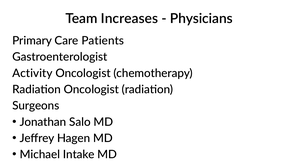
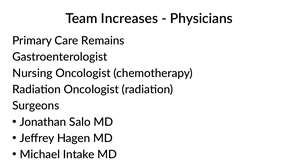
Patients: Patients -> Remains
Activity: Activity -> Nursing
